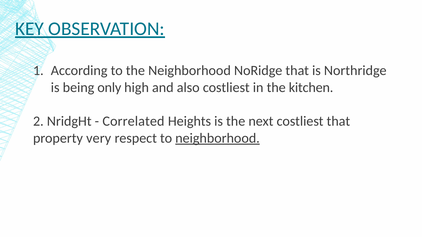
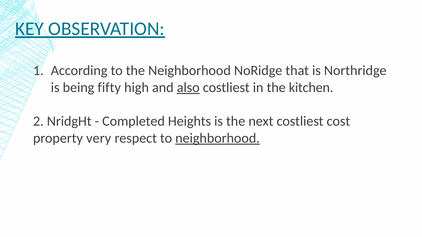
only: only -> fifty
also underline: none -> present
Correlated: Correlated -> Completed
costliest that: that -> cost
